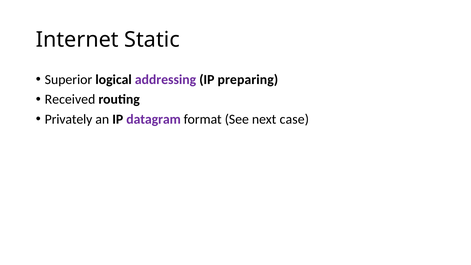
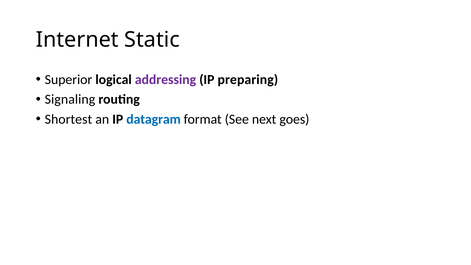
Received: Received -> Signaling
Privately: Privately -> Shortest
datagram colour: purple -> blue
case: case -> goes
